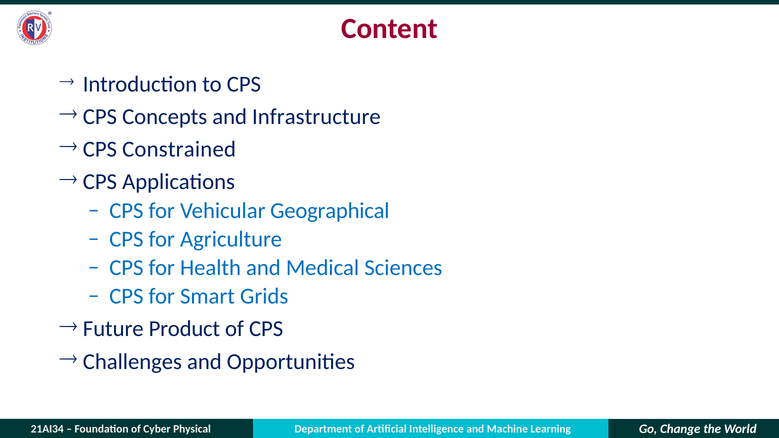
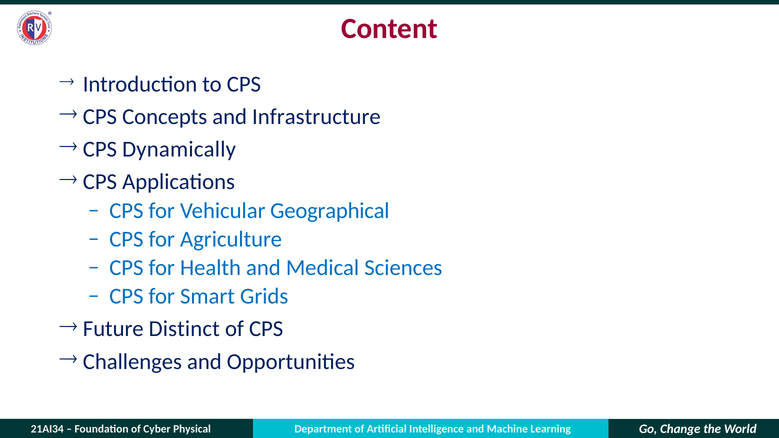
Constrained: Constrained -> Dynamically
Product: Product -> Distinct
